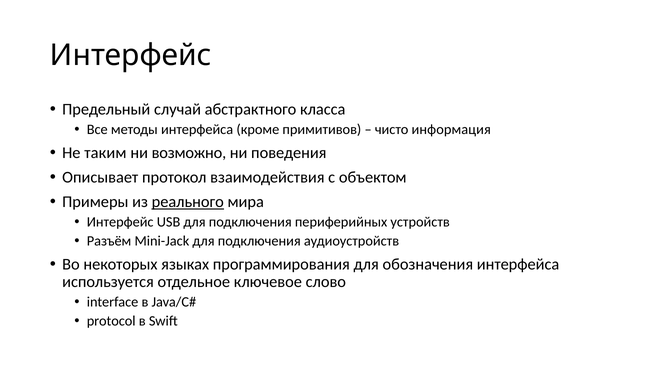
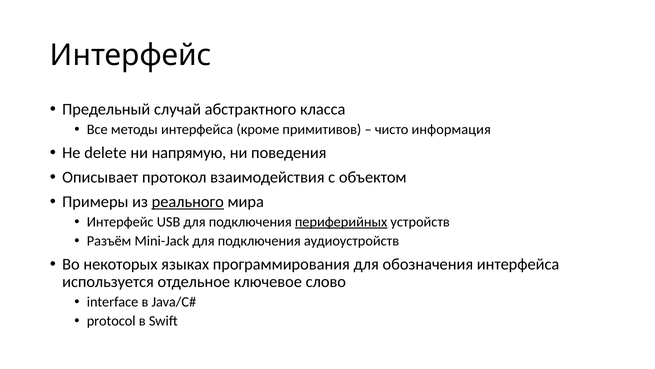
таким: таким -> delete
возможно: возможно -> напрямую
периферийных underline: none -> present
